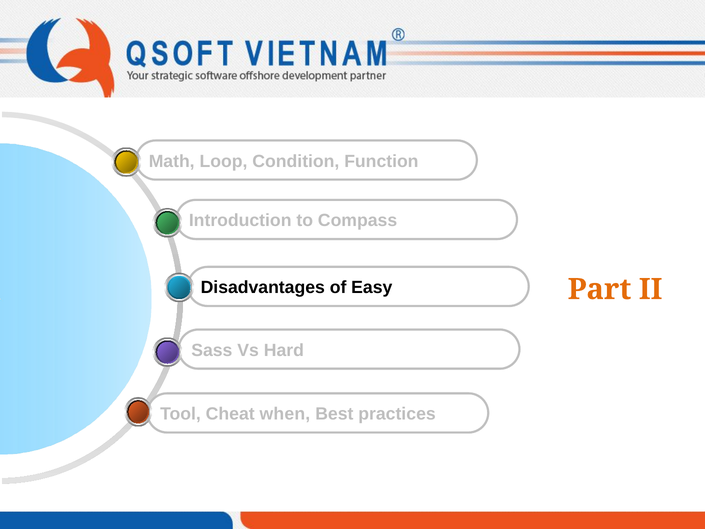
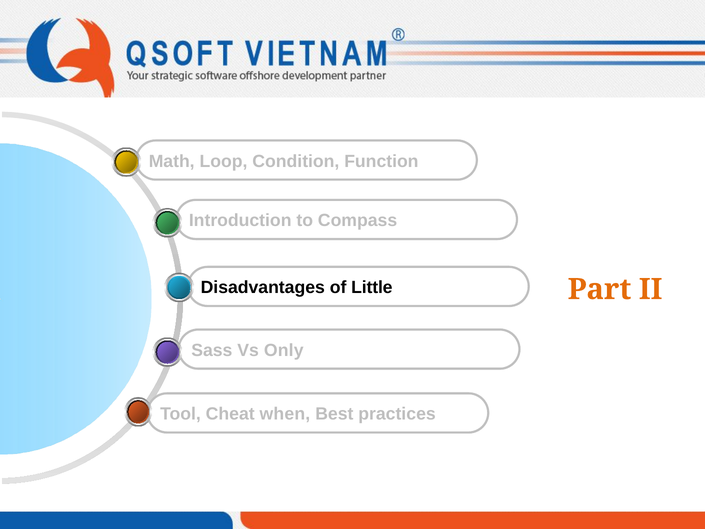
Easy: Easy -> Little
Hard: Hard -> Only
